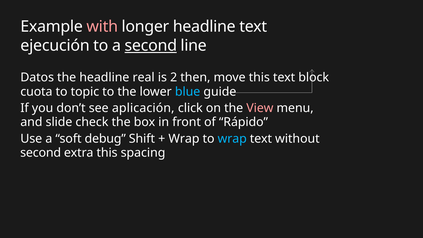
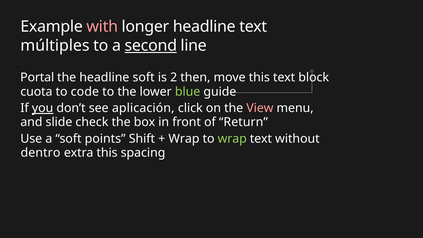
ejecución: ejecución -> múltiples
Datos: Datos -> Portal
headline real: real -> soft
topic: topic -> code
blue colour: light blue -> light green
you underline: none -> present
Rápido: Rápido -> Return
debug: debug -> points
wrap at (232, 139) colour: light blue -> light green
second at (41, 153): second -> dentro
